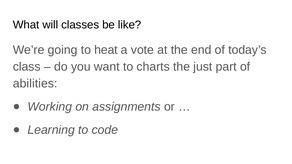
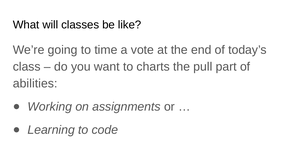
heat: heat -> time
just: just -> pull
